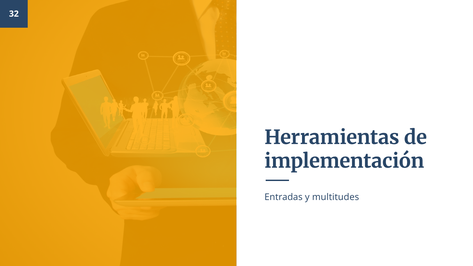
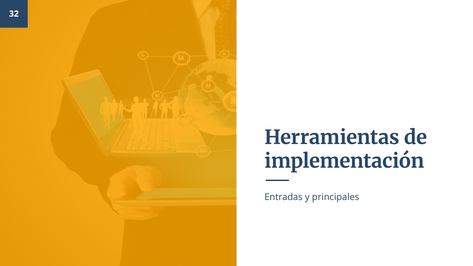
multitudes: multitudes -> principales
